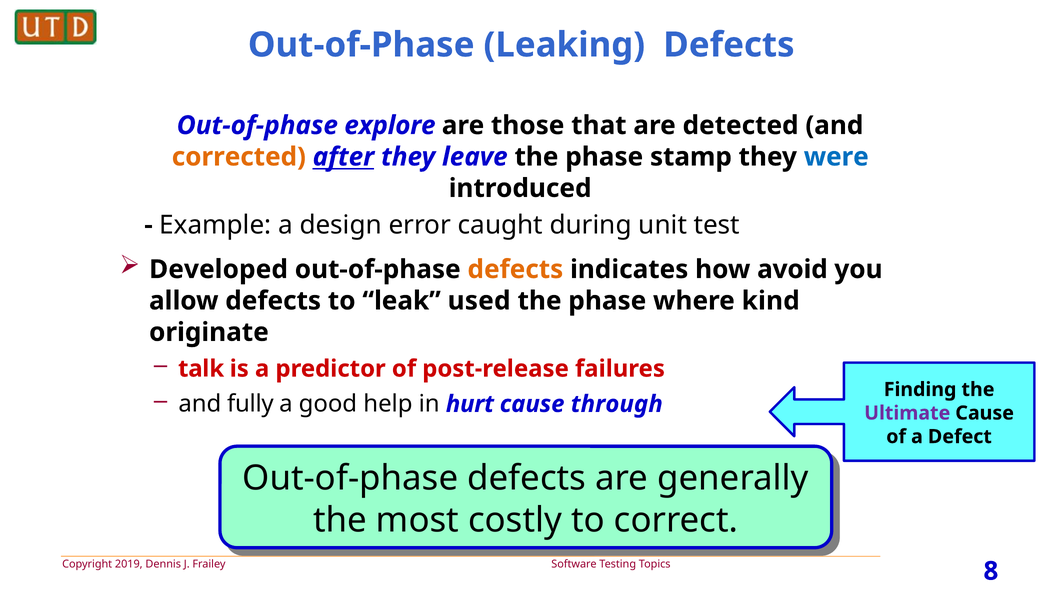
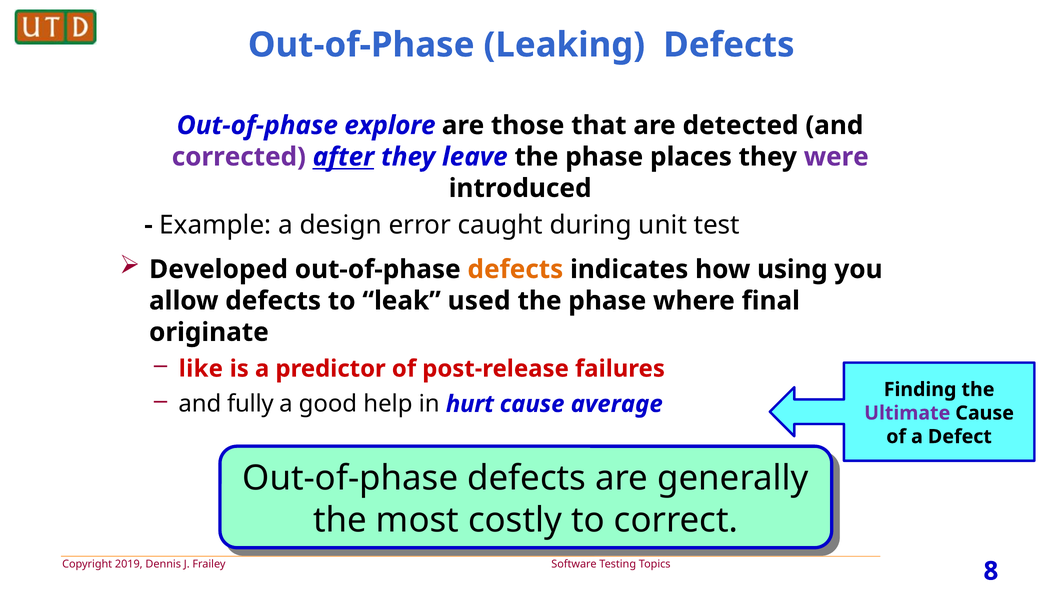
corrected colour: orange -> purple
stamp: stamp -> places
were colour: blue -> purple
avoid: avoid -> using
kind: kind -> final
talk: talk -> like
through: through -> average
